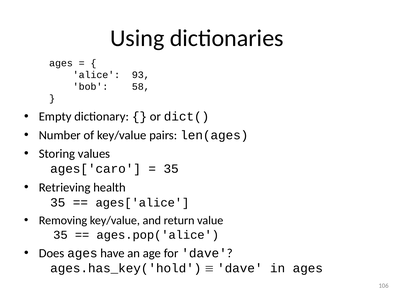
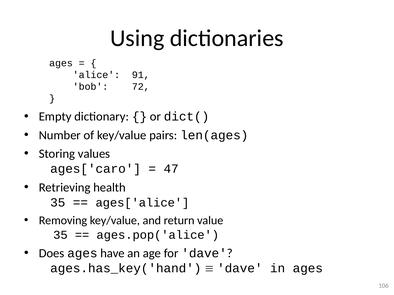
93: 93 -> 91
58: 58 -> 72
35 at (171, 169): 35 -> 47
ages.has_key('hold: ages.has_key('hold -> ages.has_key('hand
